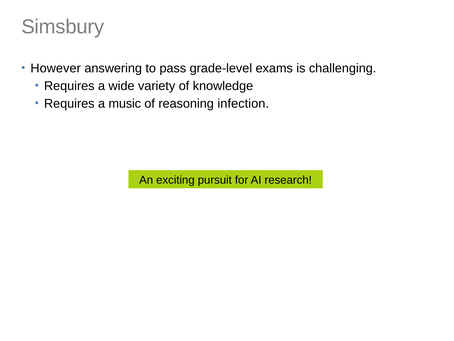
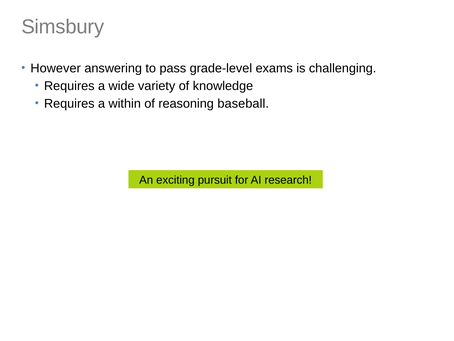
music: music -> within
infection: infection -> baseball
